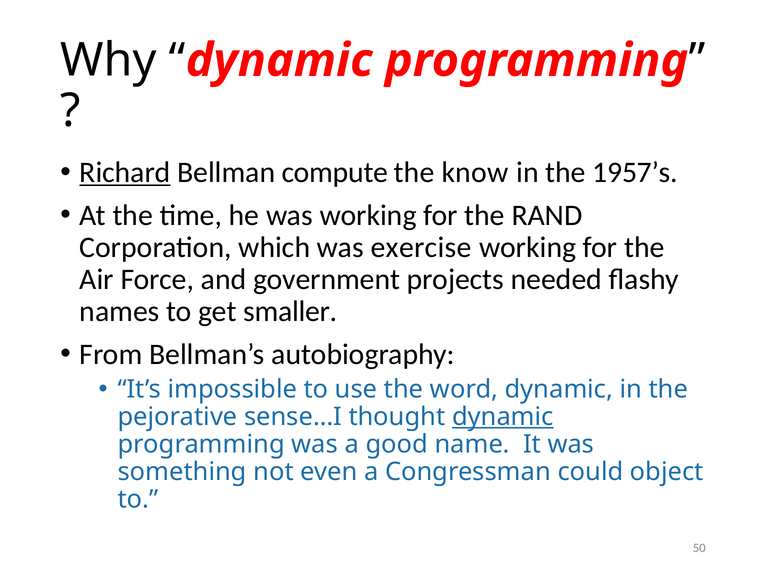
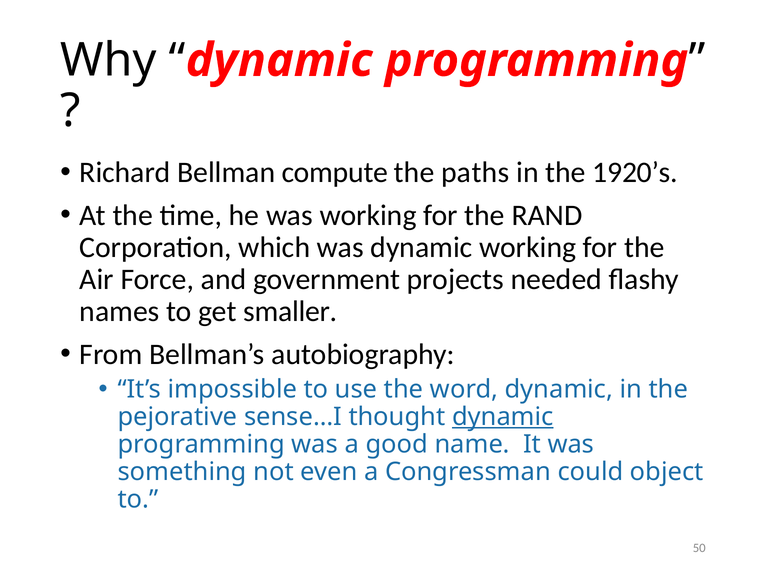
Richard underline: present -> none
know: know -> paths
1957’s: 1957’s -> 1920’s
was exercise: exercise -> dynamic
